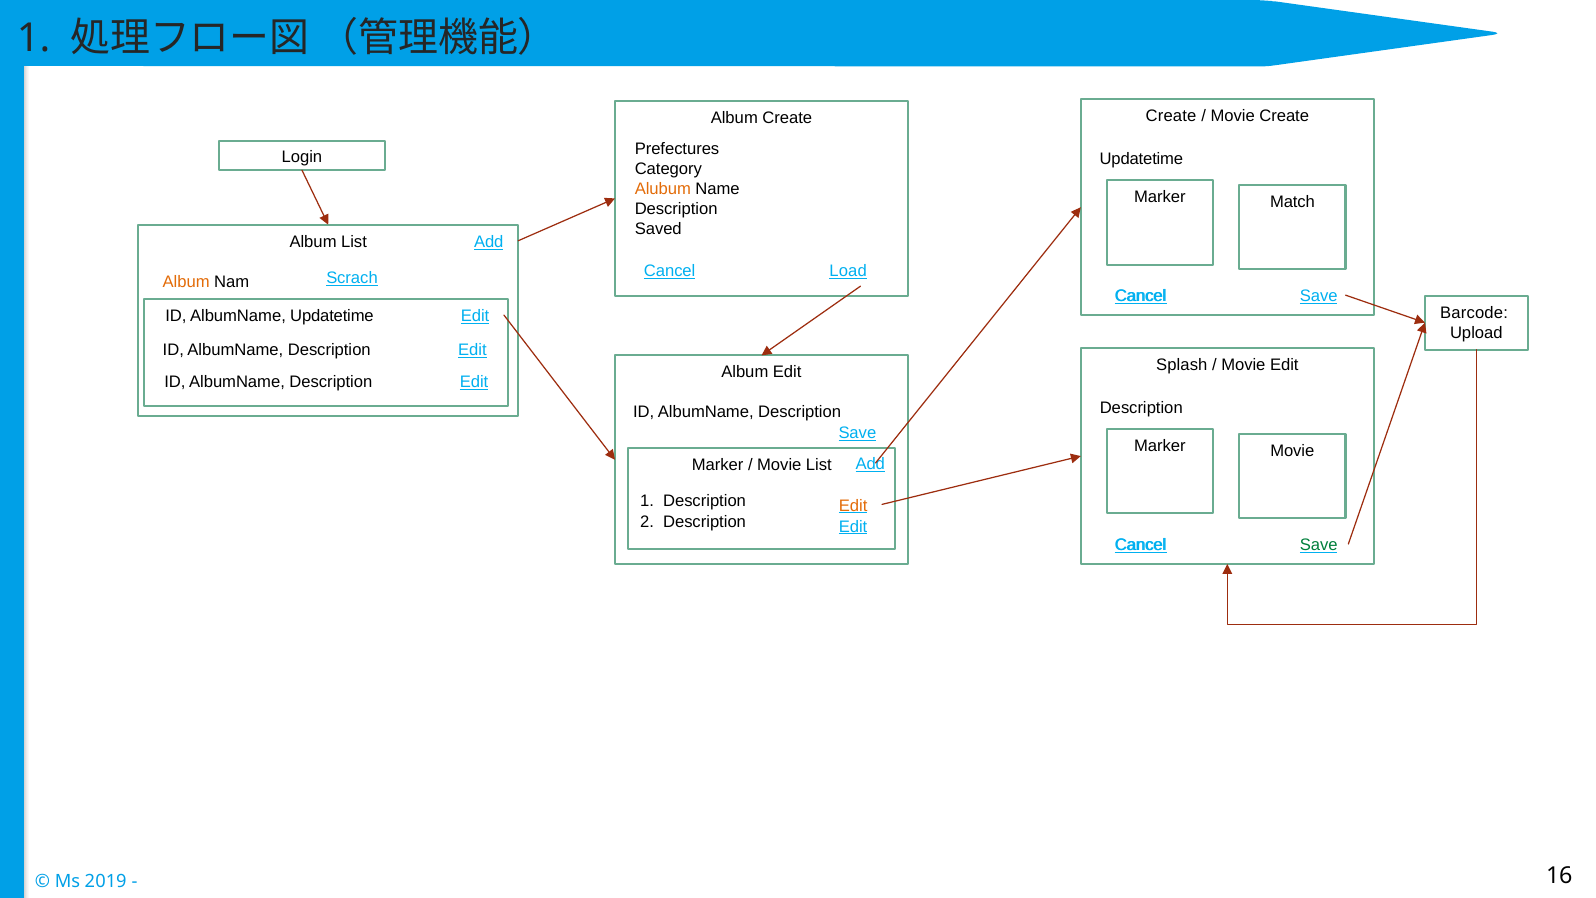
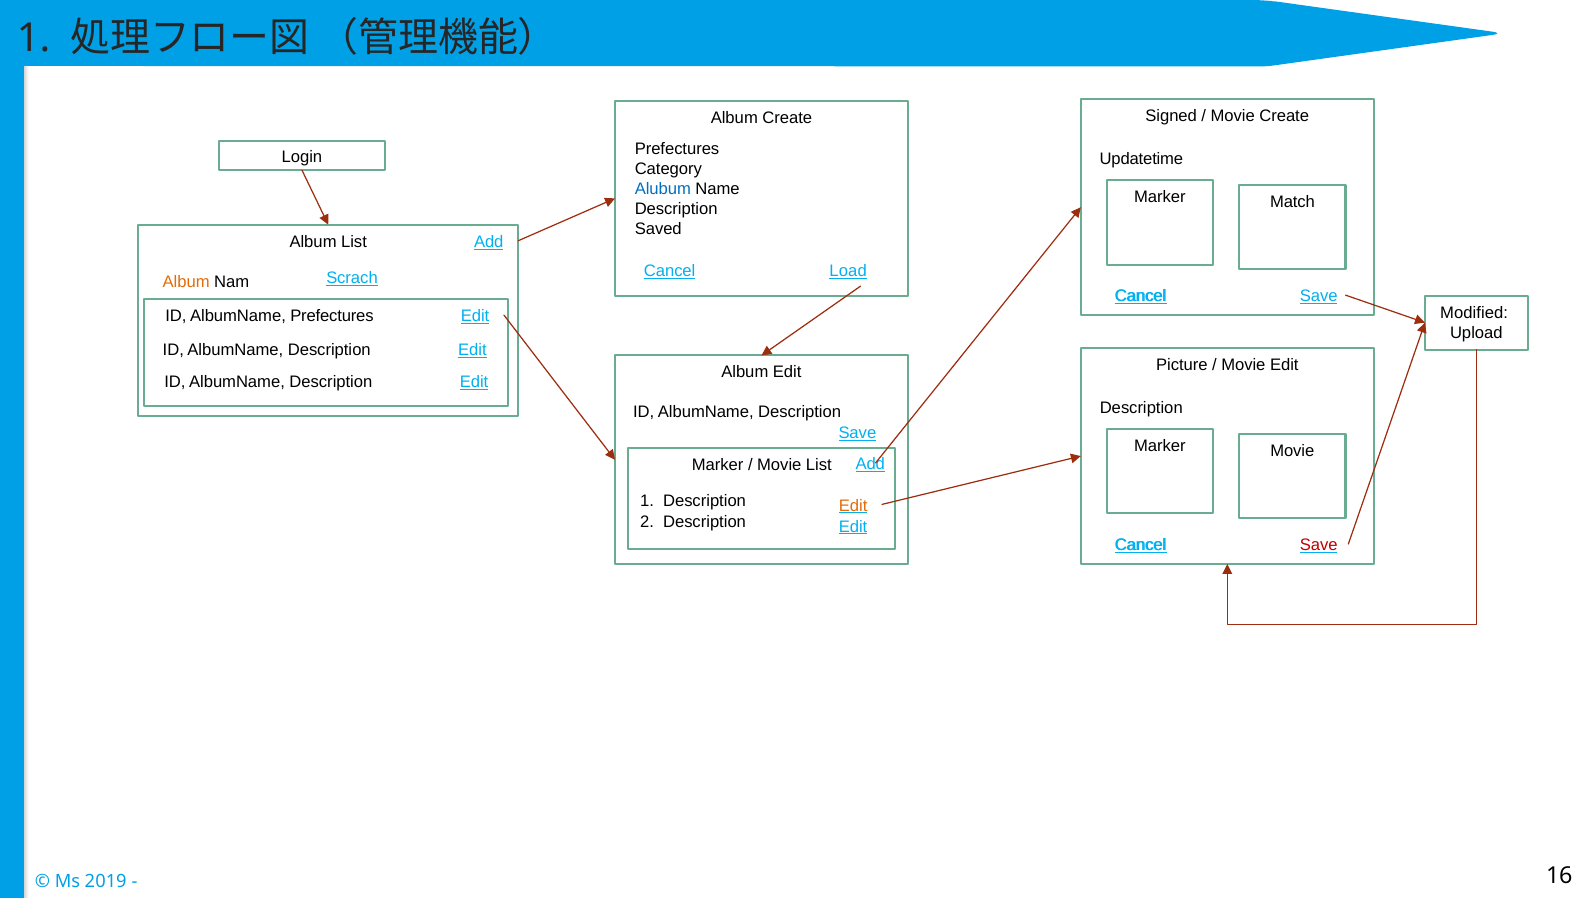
Create at (1171, 116): Create -> Signed
Alubum colour: orange -> blue
Barcode: Barcode -> Modified
AlbumName Updatetime: Updatetime -> Prefectures
Splash: Splash -> Picture
Save at (1319, 545) colour: green -> red
